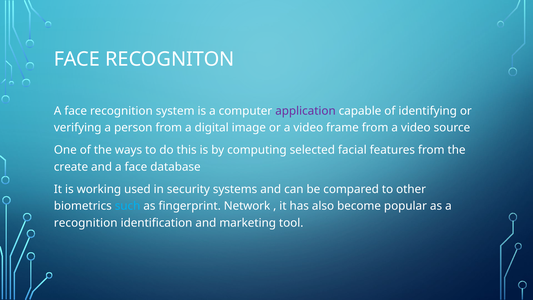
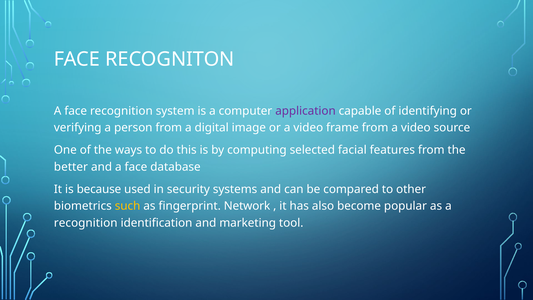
create: create -> better
working: working -> because
such colour: light blue -> yellow
